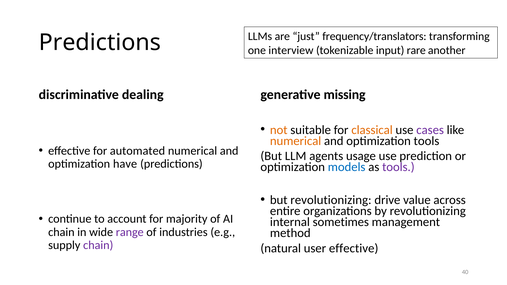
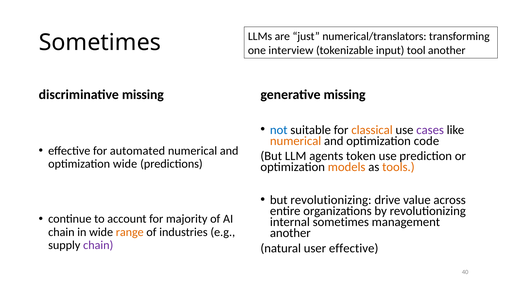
frequency/translators: frequency/translators -> numerical/translators
Predictions at (100, 43): Predictions -> Sometimes
rare: rare -> tool
discriminative dealing: dealing -> missing
not colour: orange -> blue
optimization tools: tools -> code
usage: usage -> token
optimization have: have -> wide
models colour: blue -> orange
tools at (398, 167) colour: purple -> orange
range colour: purple -> orange
method at (290, 233): method -> another
